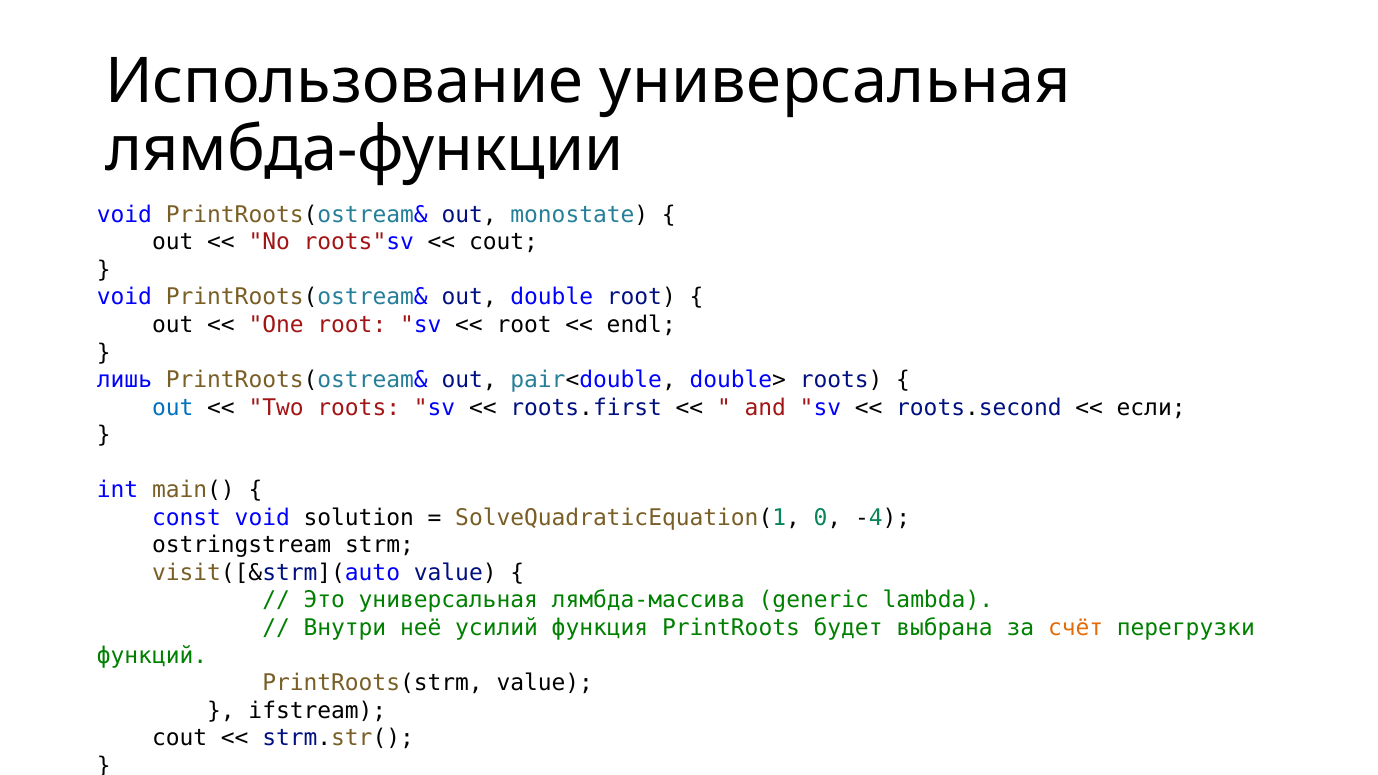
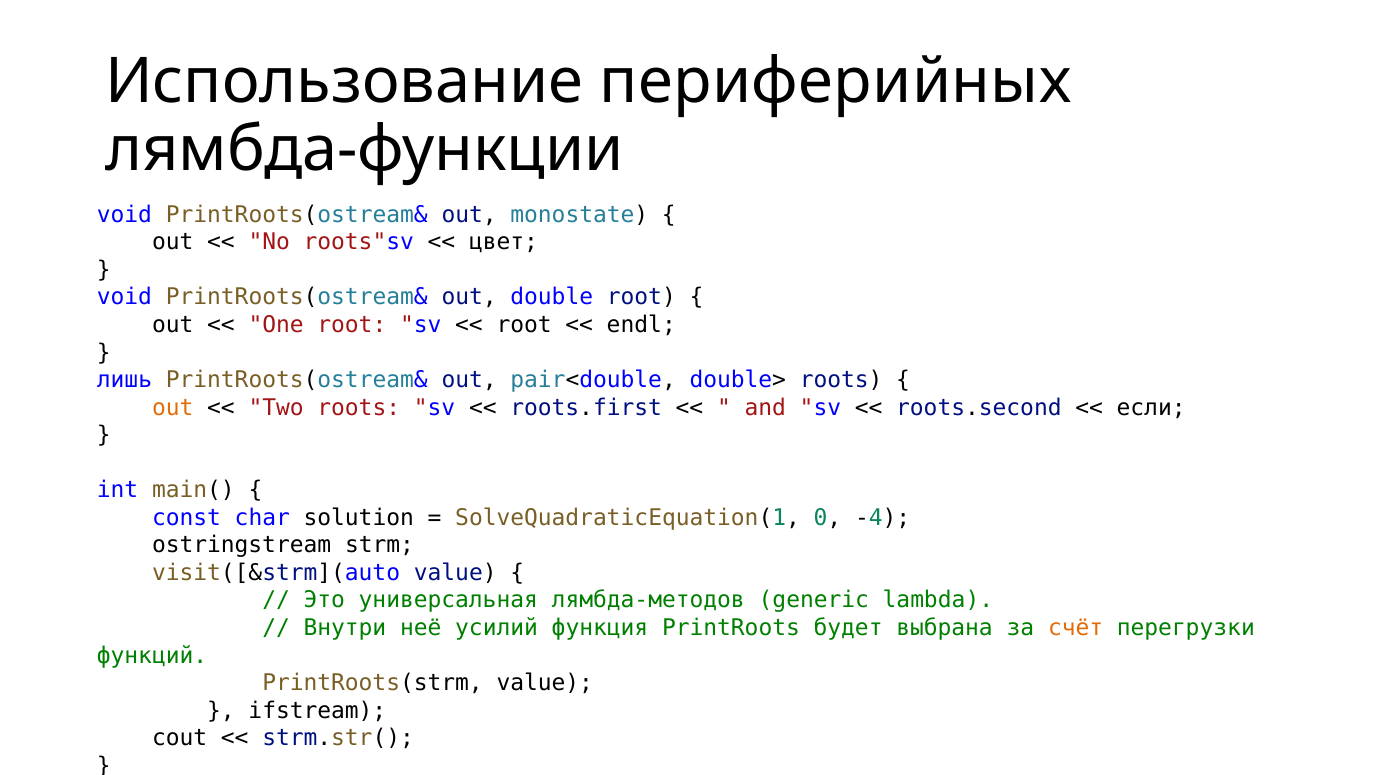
Использование универсальная: универсальная -> периферийных
cout at (503, 242): cout -> цвет
out at (173, 408) colour: blue -> orange
const void: void -> char
лямбда-массива: лямбда-массива -> лямбда-методов
